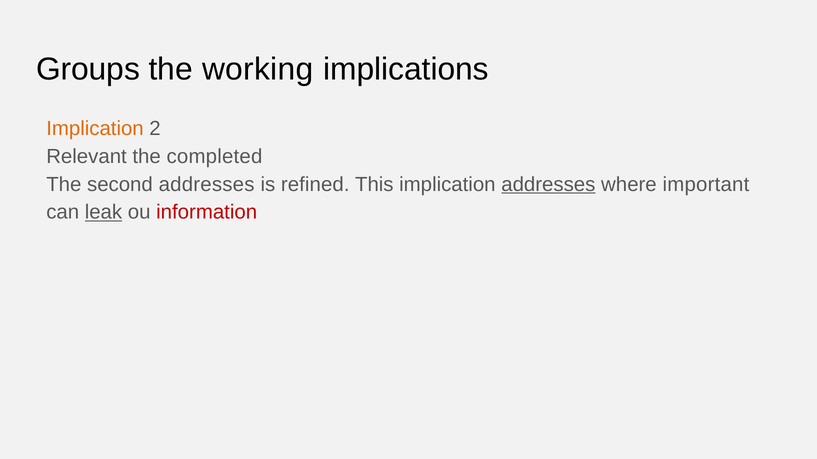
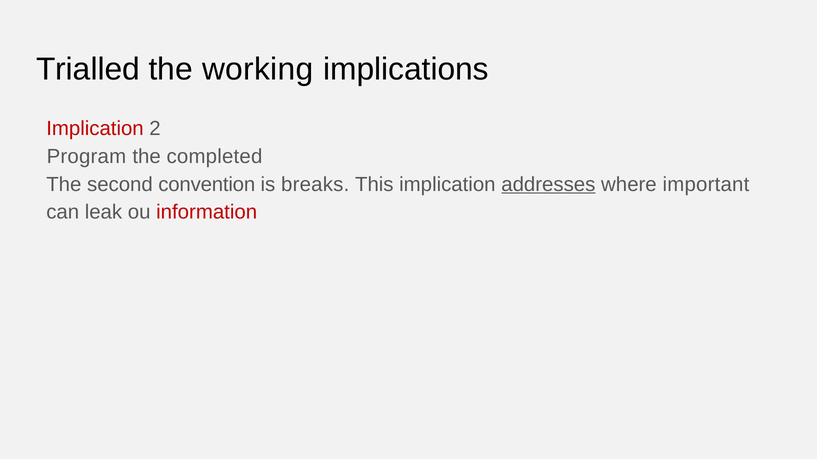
Groups: Groups -> Trialled
Implication at (95, 128) colour: orange -> red
Relevant: Relevant -> Program
second addresses: addresses -> convention
refined: refined -> breaks
leak underline: present -> none
